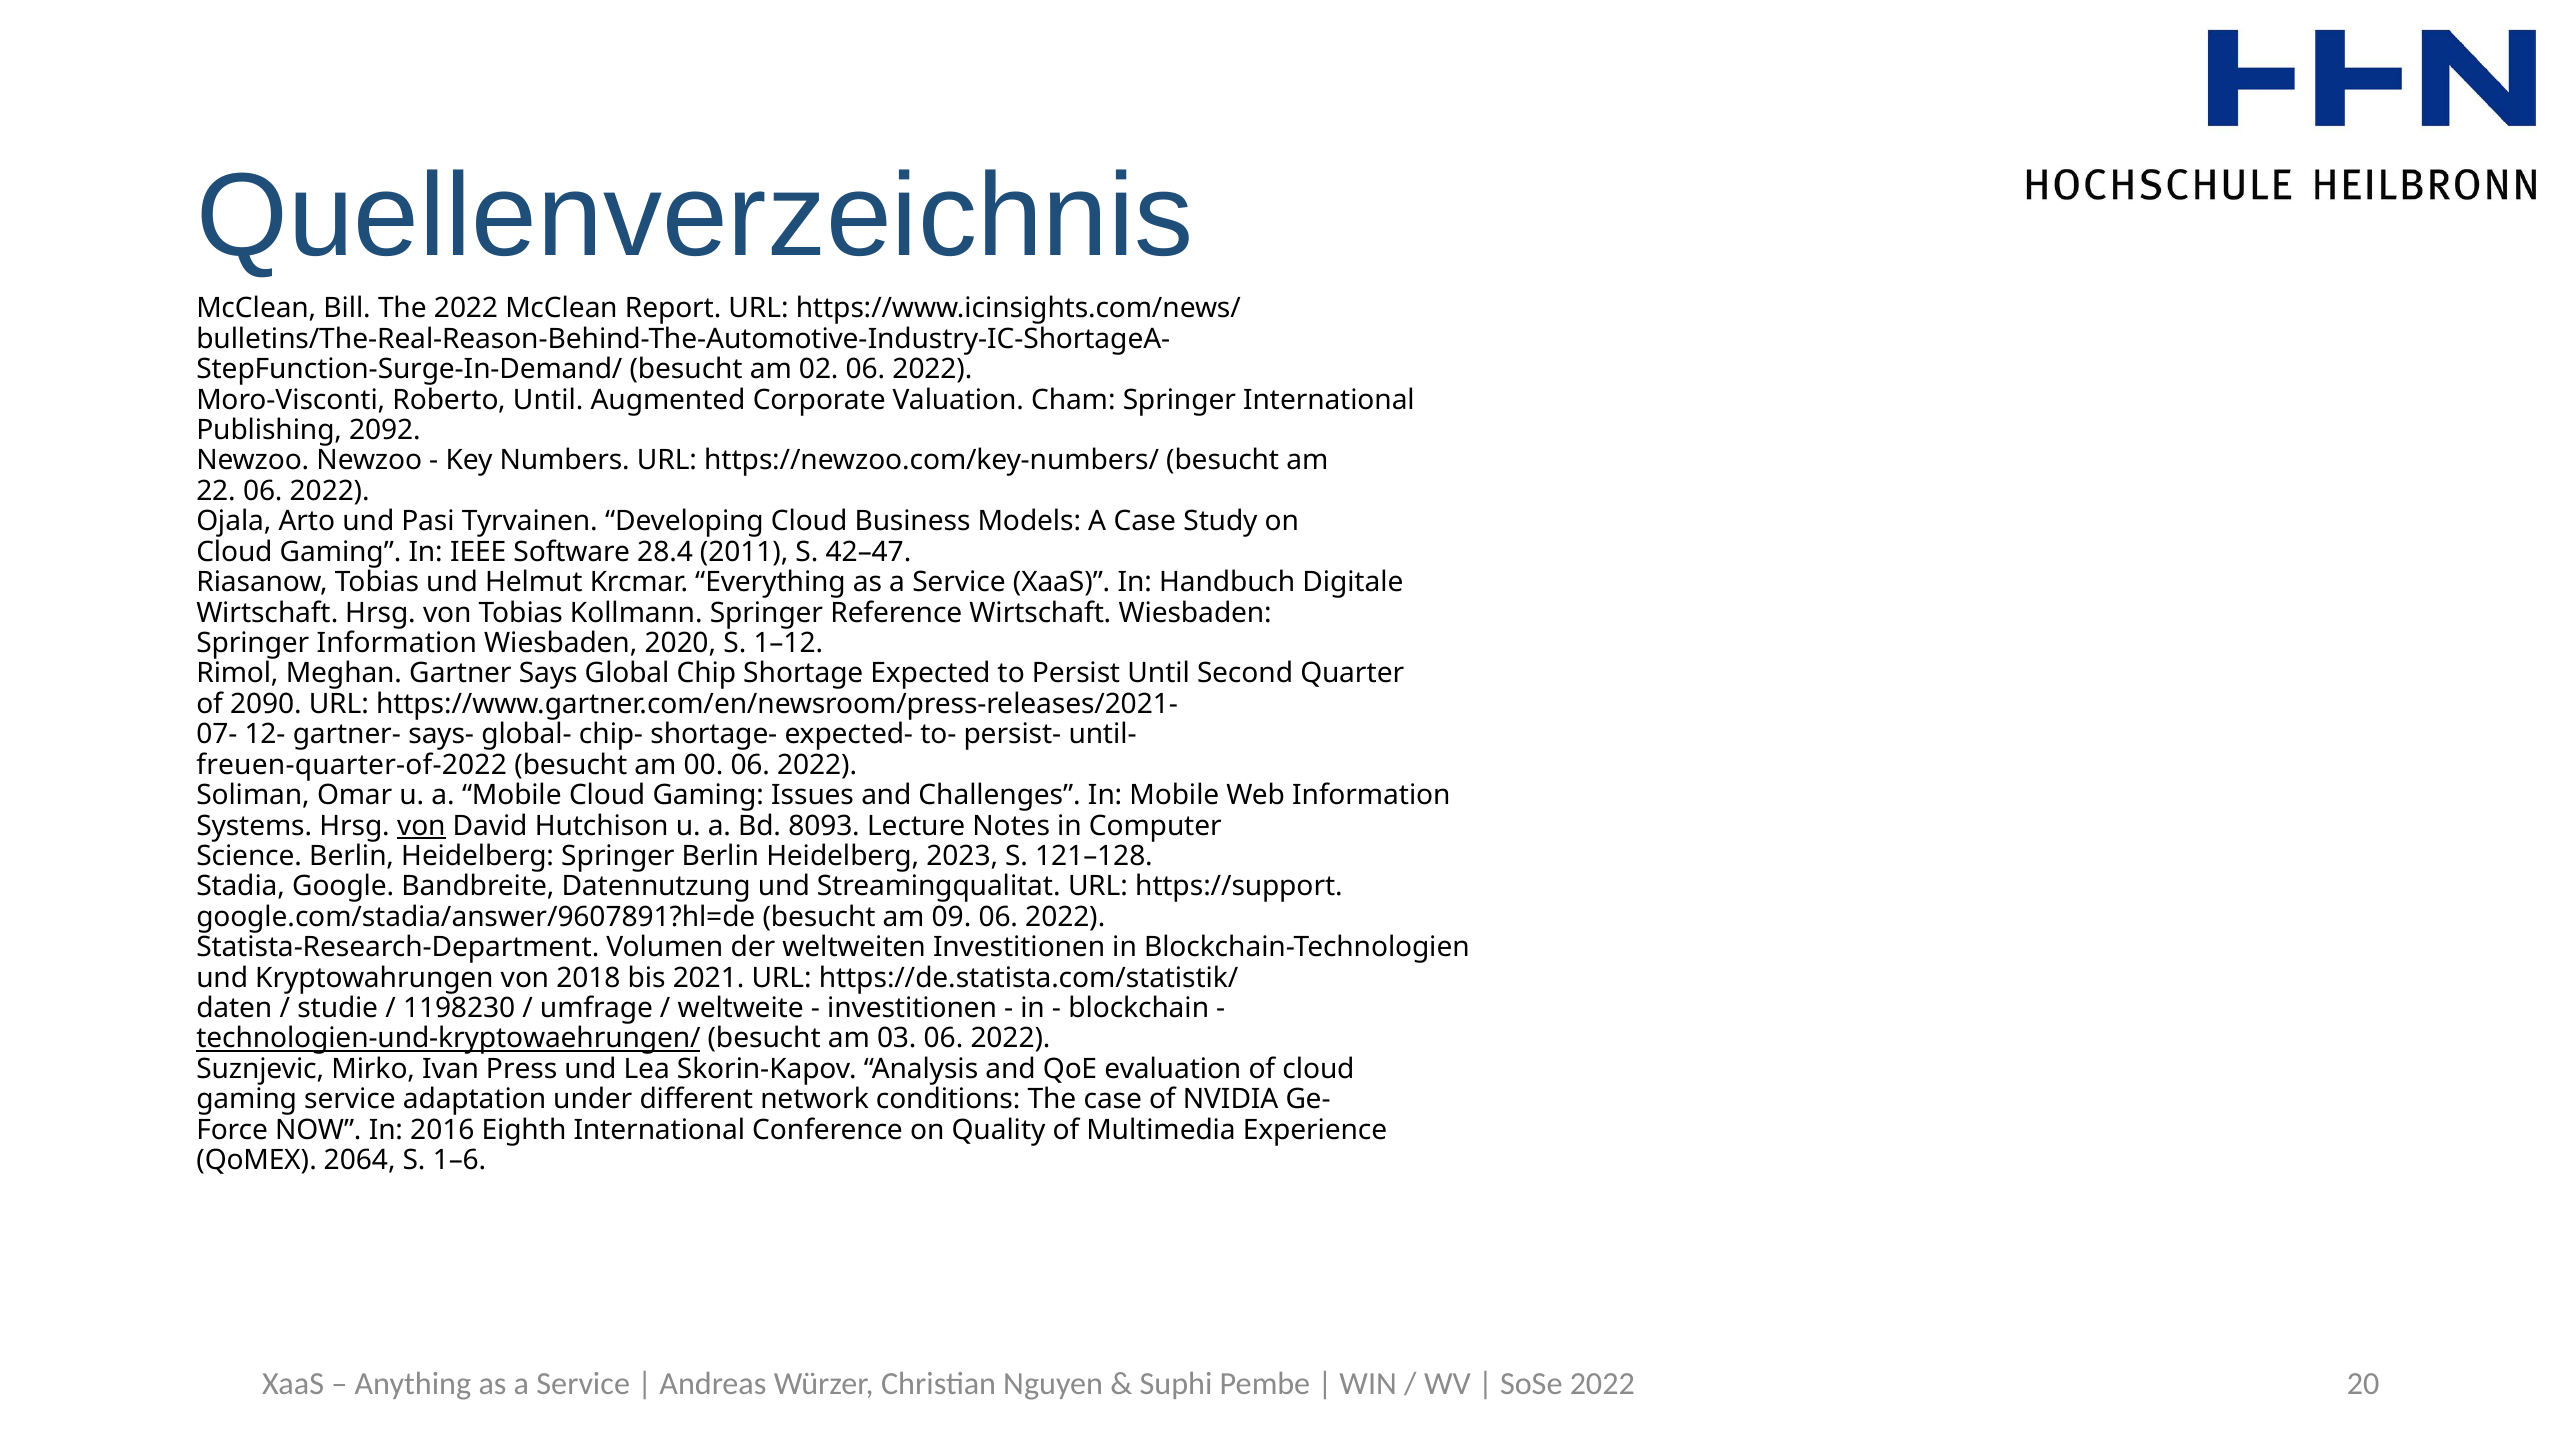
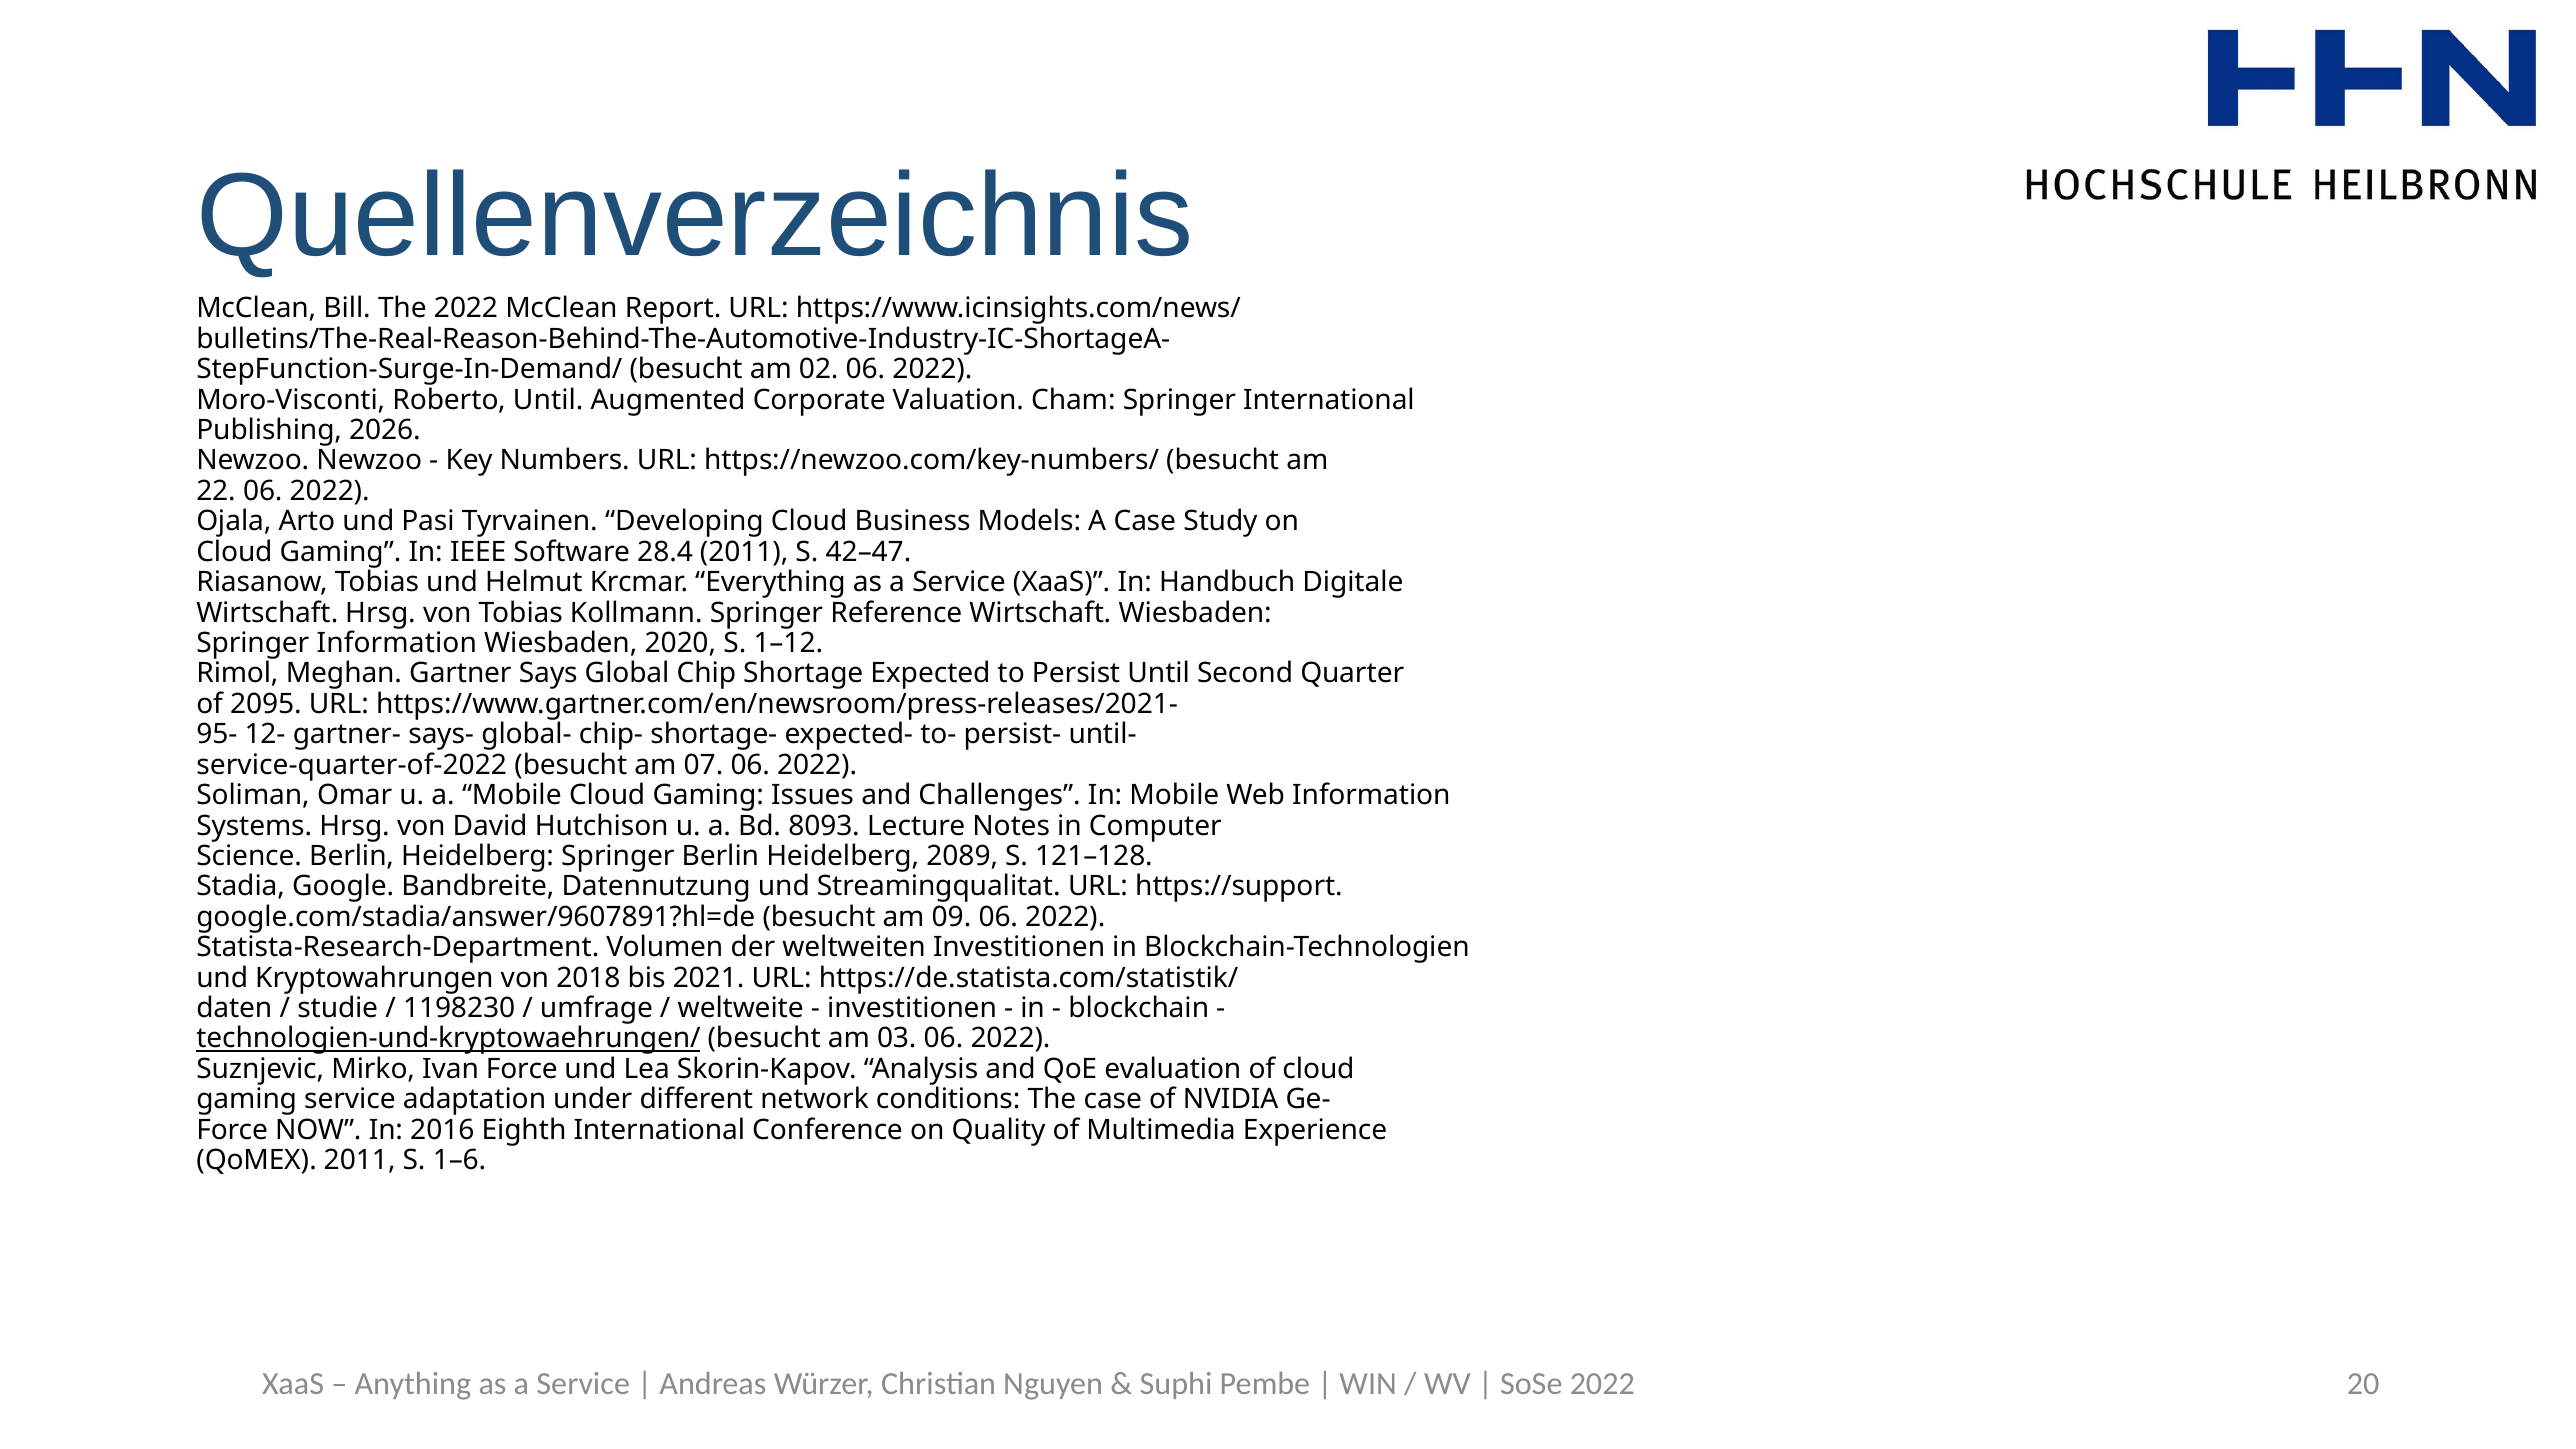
2092: 2092 -> 2026
2090: 2090 -> 2095
07-: 07- -> 95-
freuen-quarter-of-2022: freuen-quarter-of-2022 -> service-quarter-of-2022
00: 00 -> 07
von at (421, 826) underline: present -> none
2023: 2023 -> 2089
Ivan Press: Press -> Force
QoMEX 2064: 2064 -> 2011
